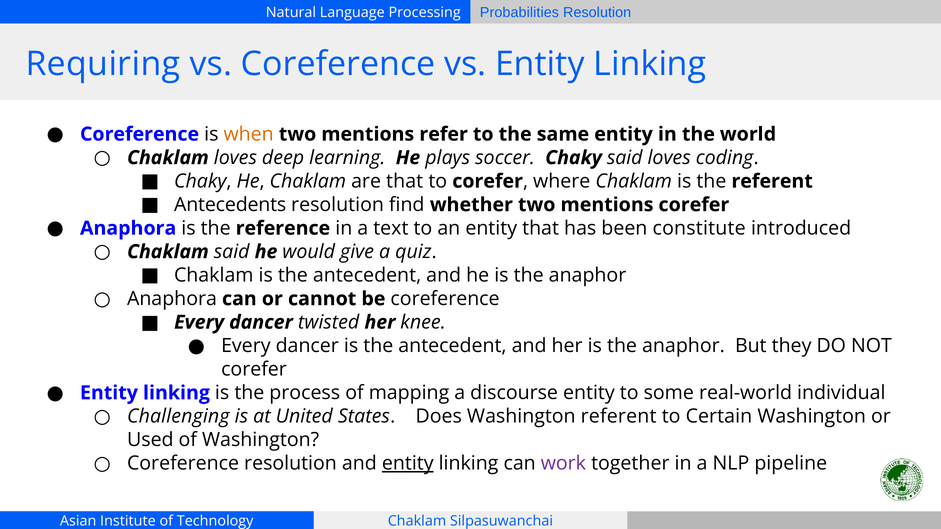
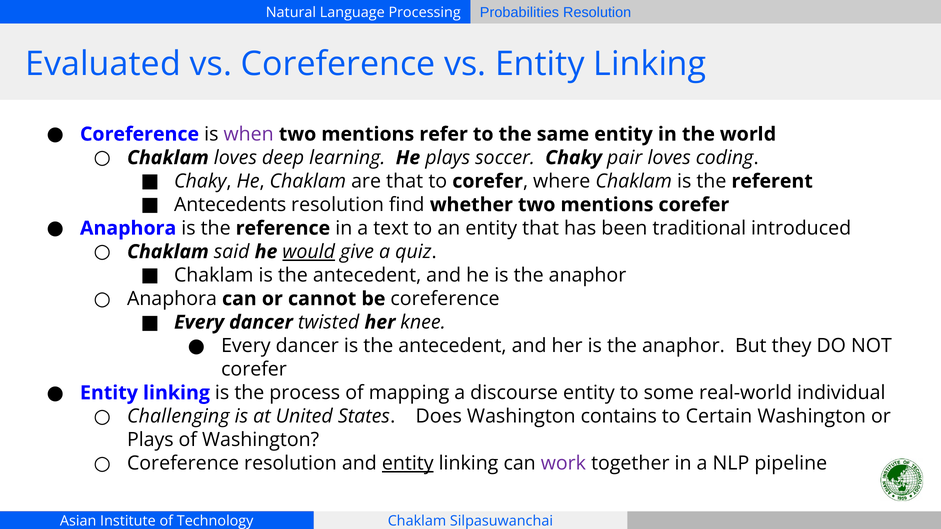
Requiring: Requiring -> Evaluated
when colour: orange -> purple
Chaky said: said -> pair
constitute: constitute -> traditional
would underline: none -> present
Washington referent: referent -> contains
Used at (150, 440): Used -> Plays
